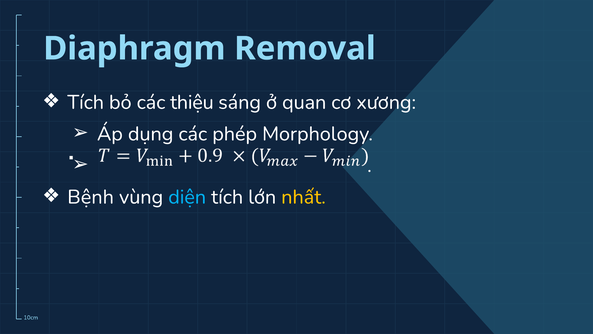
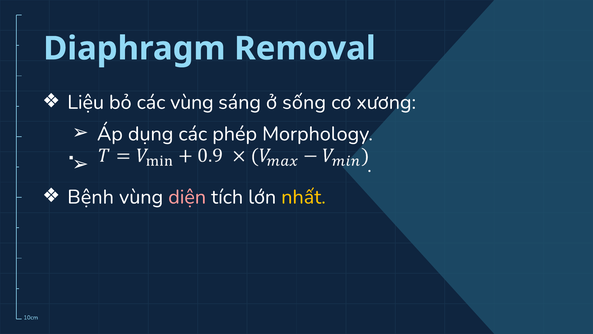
Tích at (86, 102): Tích -> Liệu
các thiệu: thiệu -> vùng
quan: quan -> sống
diện colour: light blue -> pink
